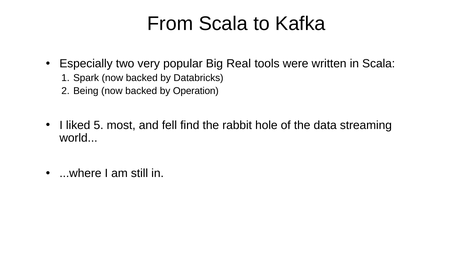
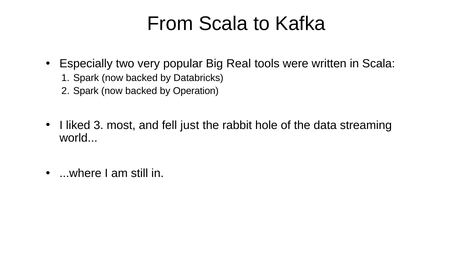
2 Being: Being -> Spark
5: 5 -> 3
find: find -> just
